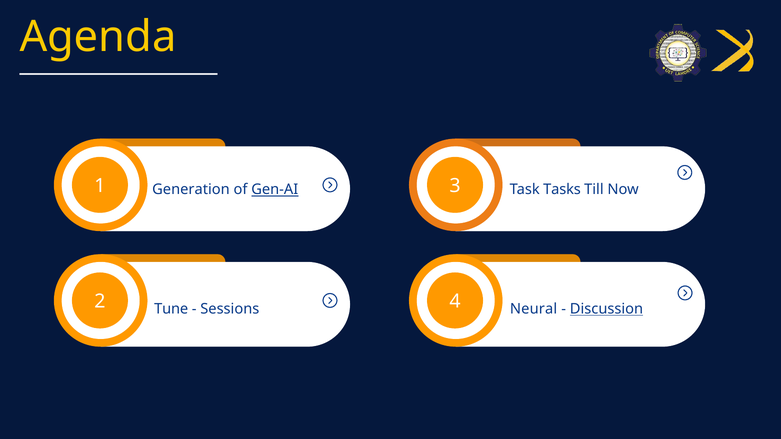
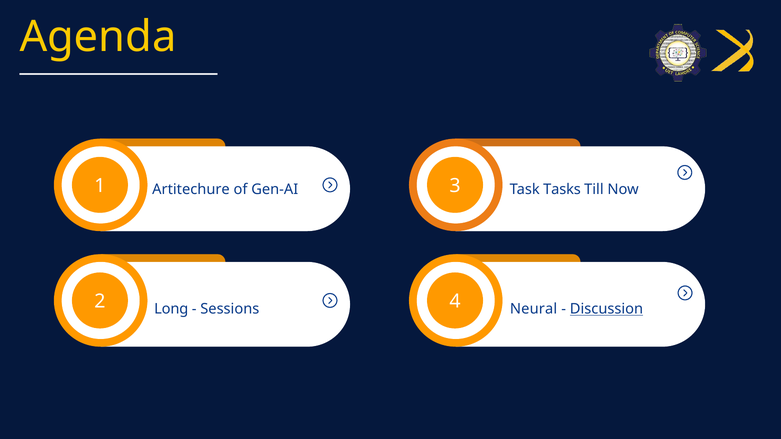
Generation: Generation -> Artitechure
Gen-AI underline: present -> none
Tune: Tune -> Long
